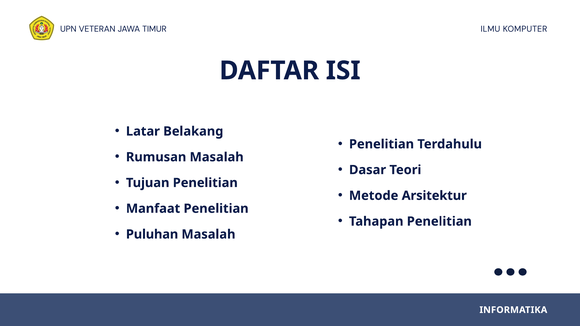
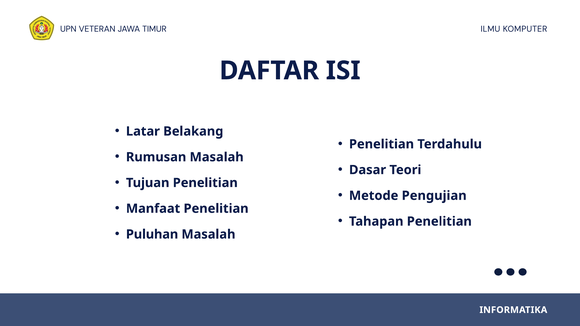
Arsitektur: Arsitektur -> Pengujian
